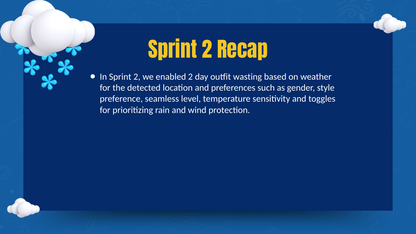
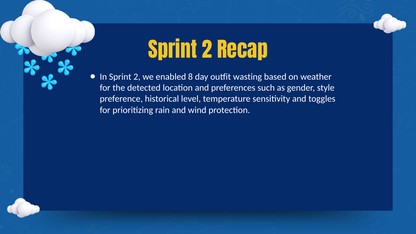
enabled 2: 2 -> 8
seamless: seamless -> historical
